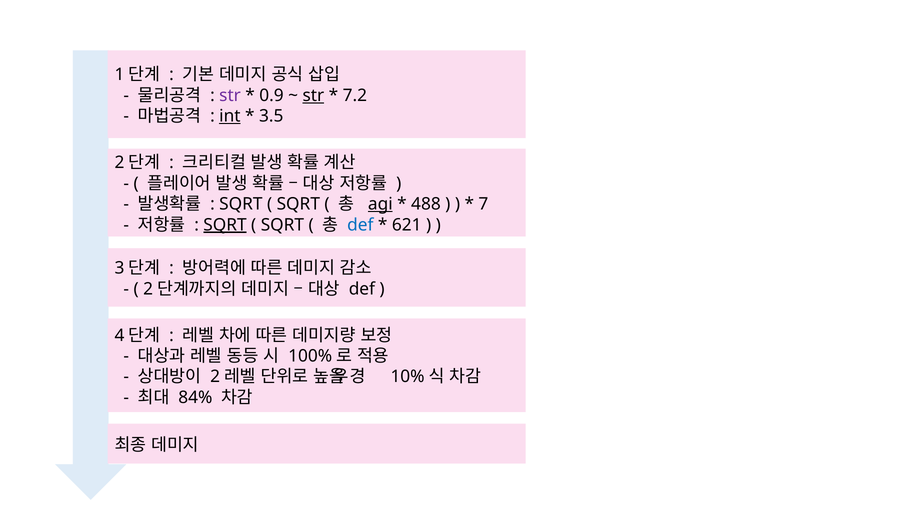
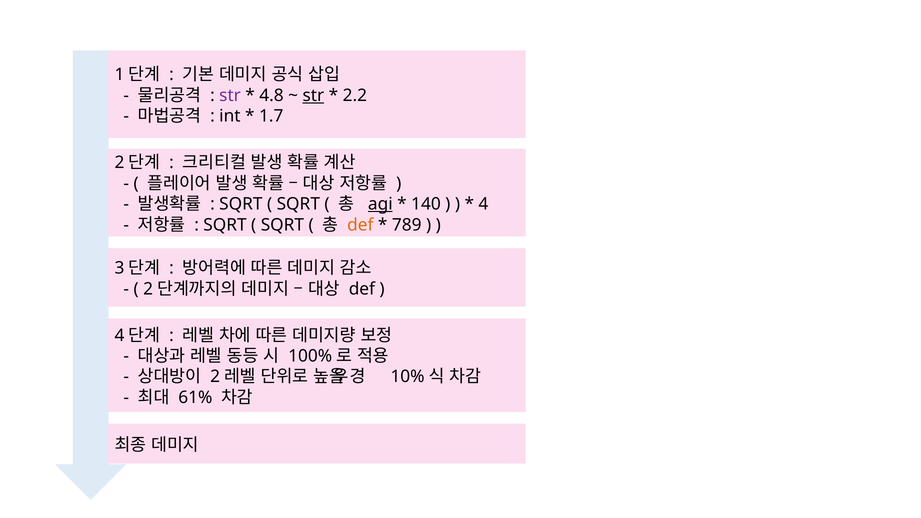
0.9: 0.9 -> 4.8
7.2: 7.2 -> 2.2
int underline: present -> none
3.5: 3.5 -> 1.7
488: 488 -> 140
7: 7 -> 4
SQRT at (225, 225) underline: present -> none
def at (360, 225) colour: blue -> orange
621: 621 -> 789
84%: 84% -> 61%
